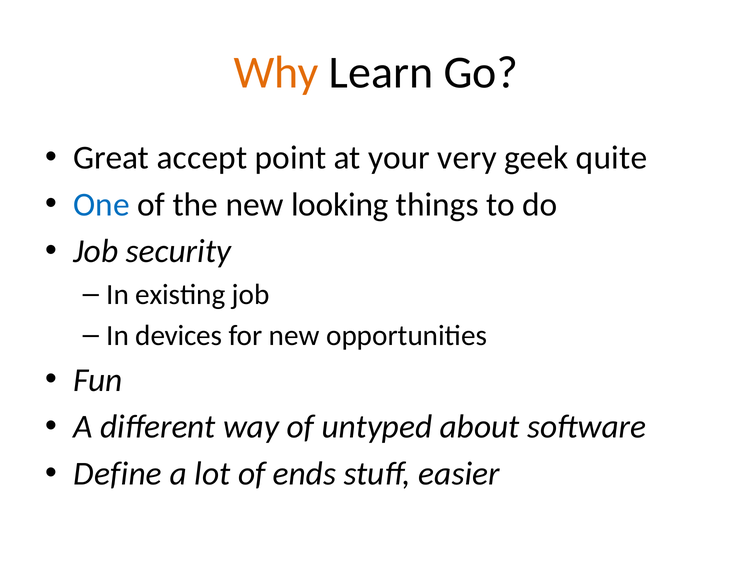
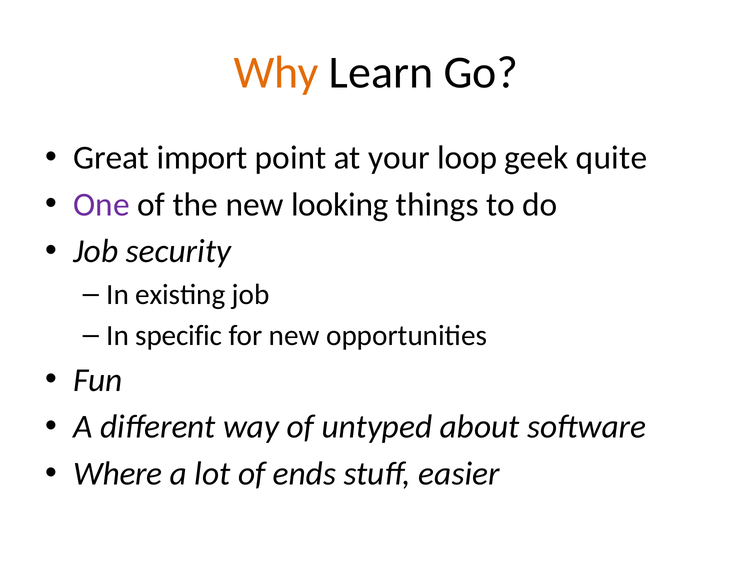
accept: accept -> import
very: very -> loop
One colour: blue -> purple
devices: devices -> specific
Define: Define -> Where
